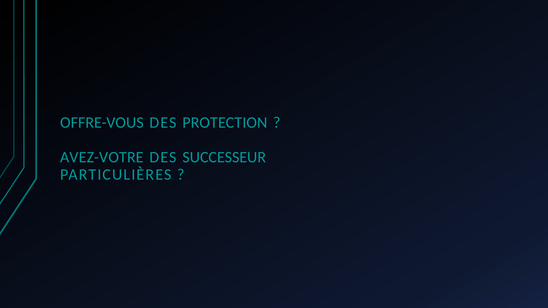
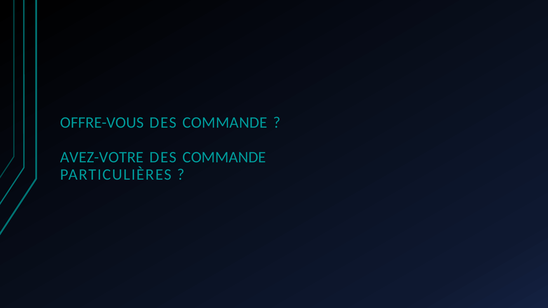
PROTECTION at (225, 123): PROTECTION -> COMMANDE
SUCCESSEUR at (224, 157): SUCCESSEUR -> COMMANDE
